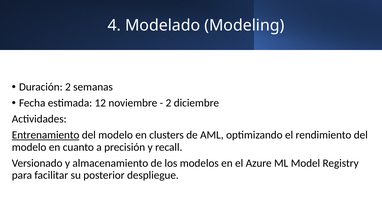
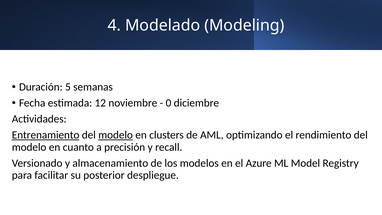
Duración 2: 2 -> 5
2 at (168, 103): 2 -> 0
modelo at (116, 135) underline: none -> present
